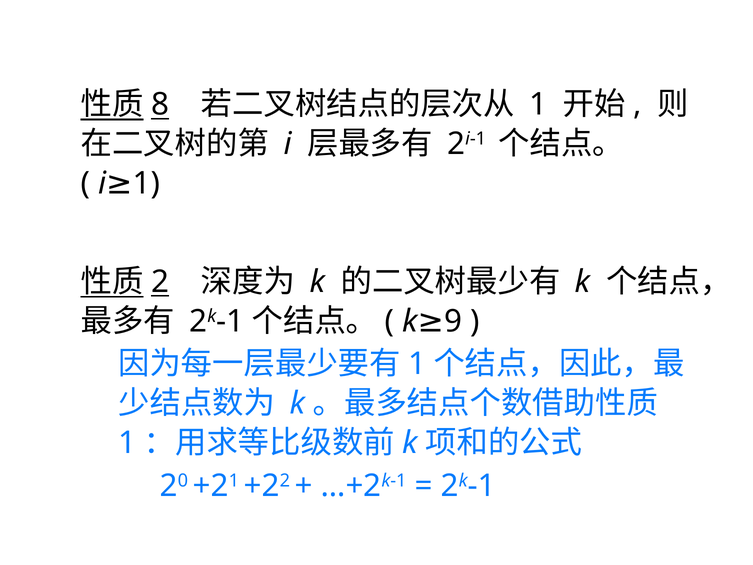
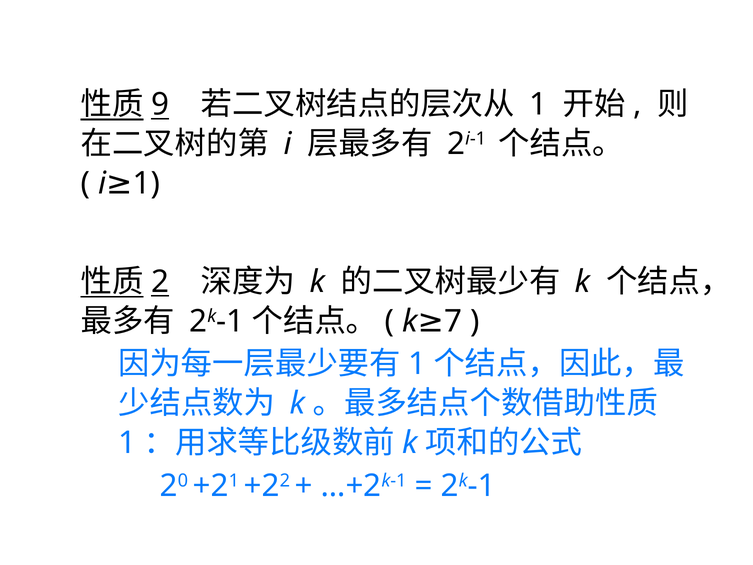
8: 8 -> 9
9: 9 -> 7
